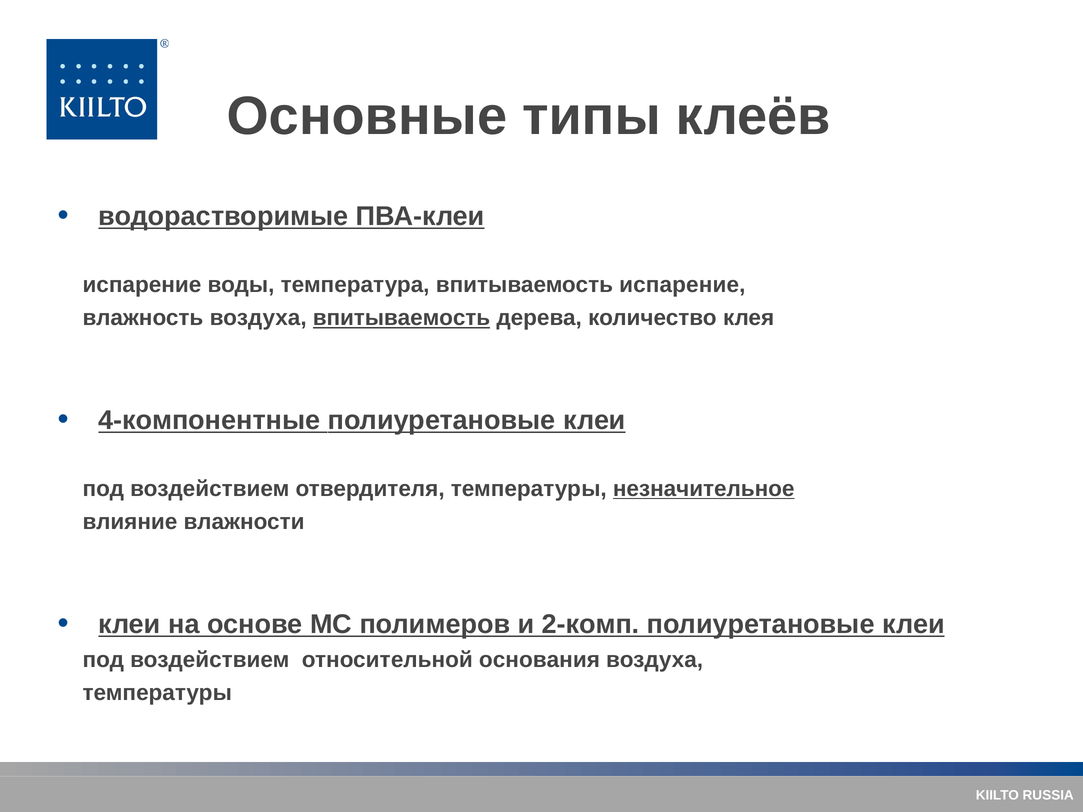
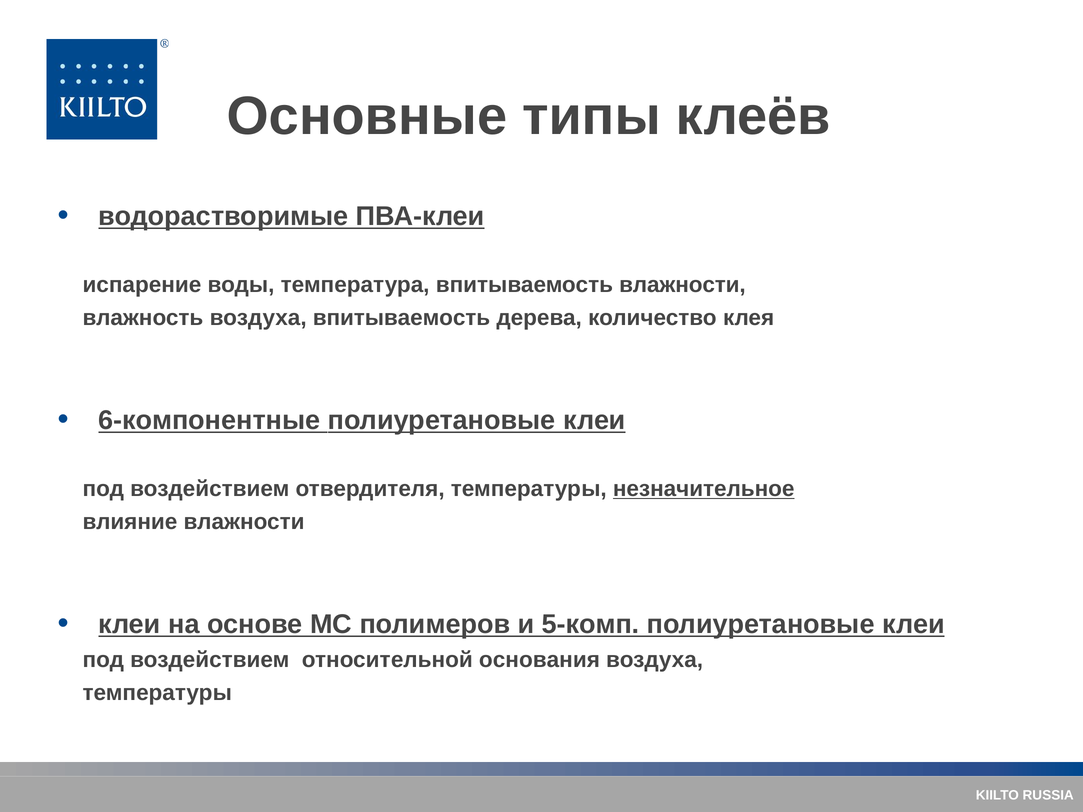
впитываемость испарение: испарение -> влажности
впитываемость at (401, 318) underline: present -> none
4-компонентные: 4-компонентные -> 6-компонентные
2-комп: 2-комп -> 5-комп
